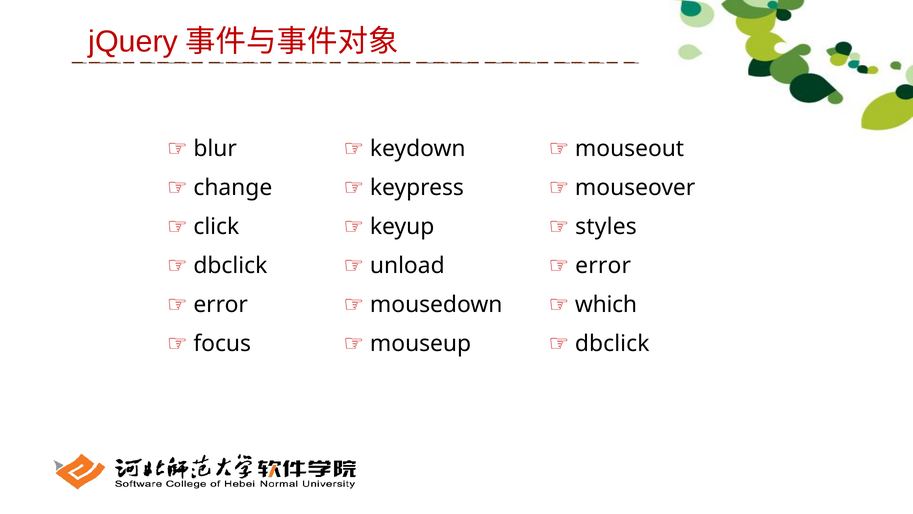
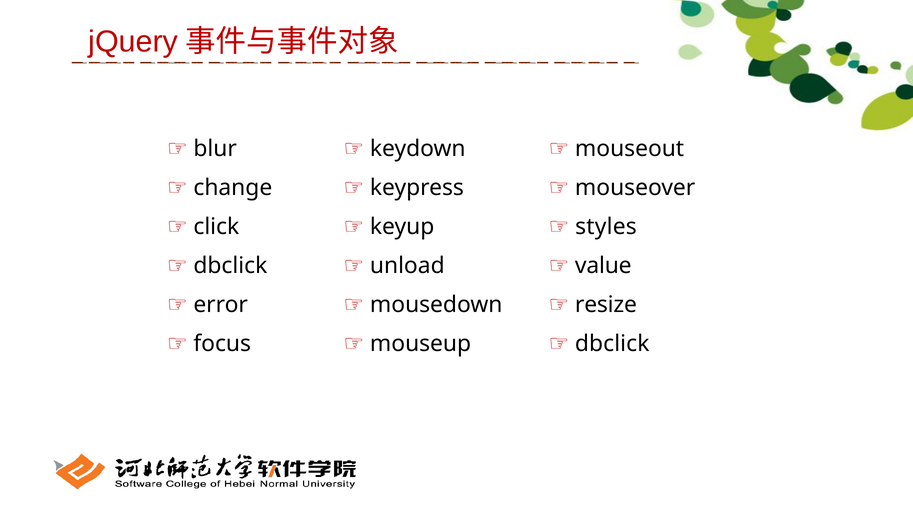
error at (603, 266): error -> value
which: which -> resize
